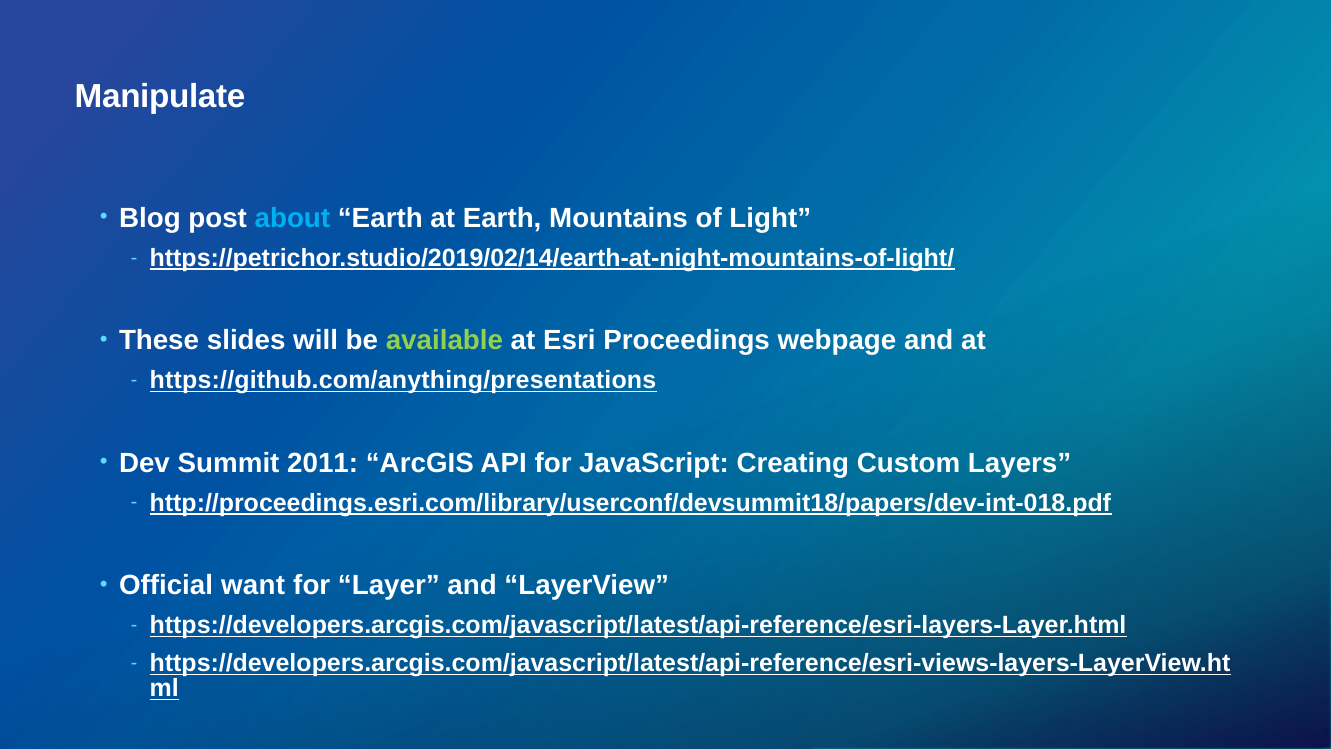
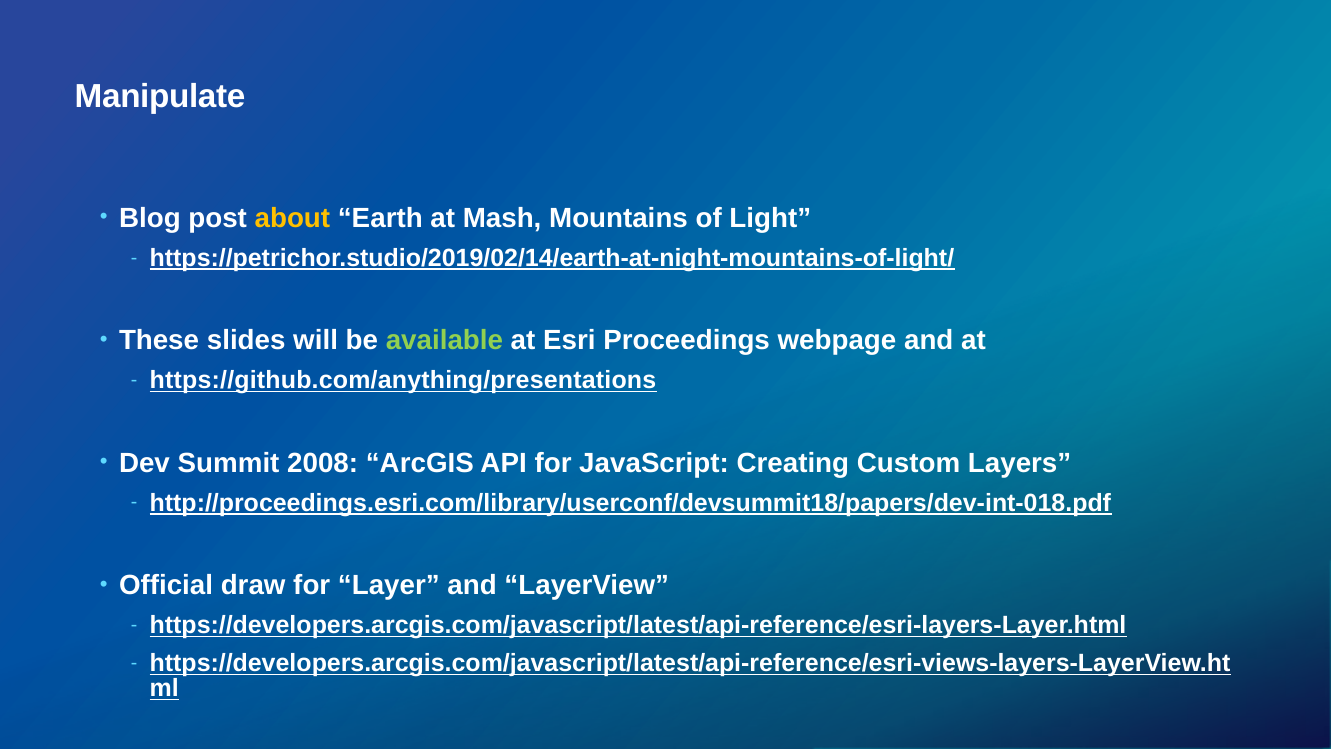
about colour: light blue -> yellow
at Earth: Earth -> Mash
2011: 2011 -> 2008
want: want -> draw
